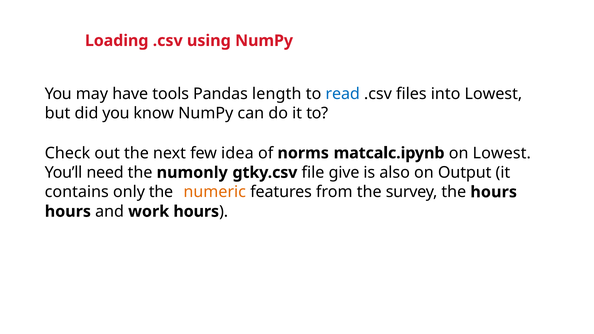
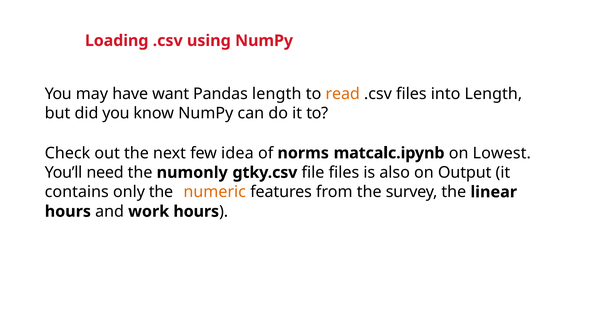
tools: tools -> want
read colour: blue -> orange
into Lowest: Lowest -> Length
file give: give -> files
the hours: hours -> linear
